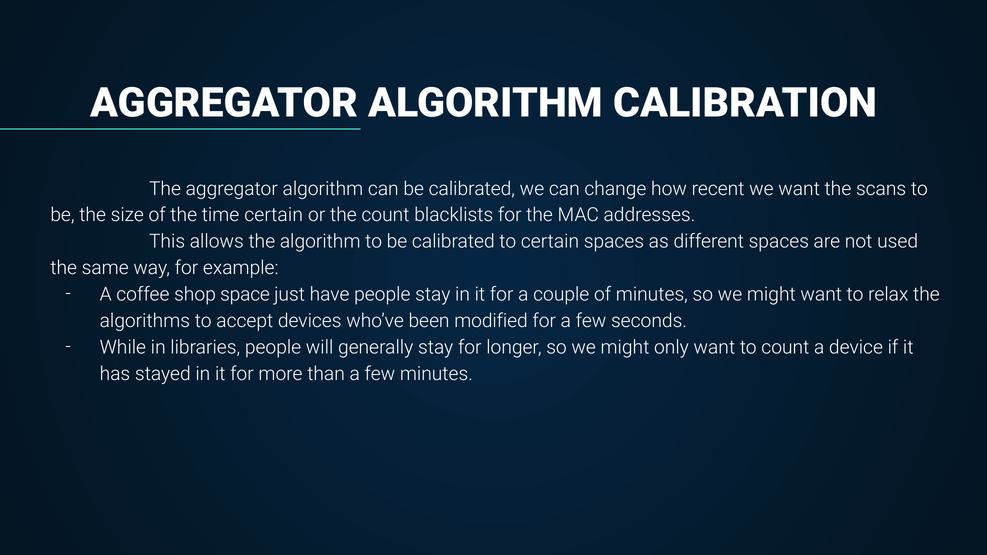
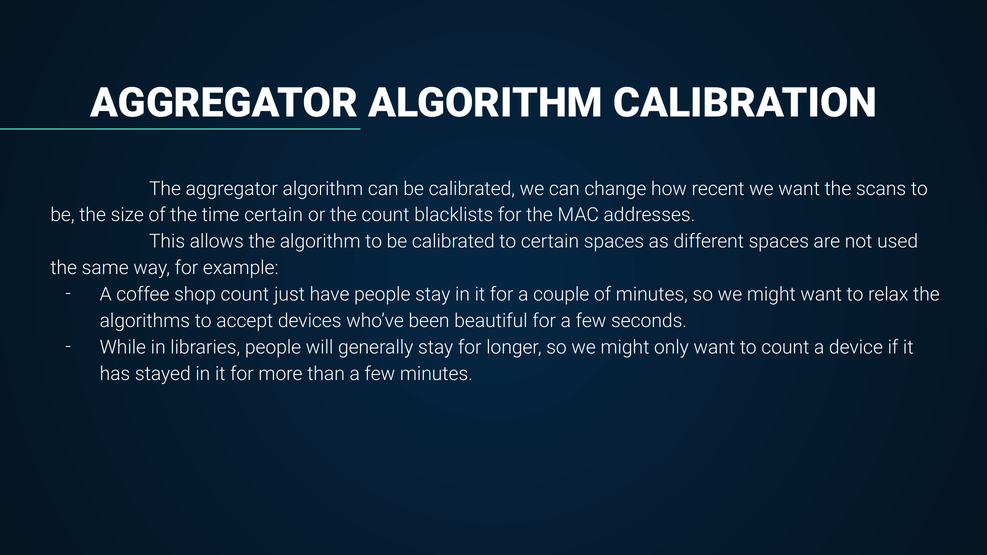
shop space: space -> count
modified: modified -> beautiful
